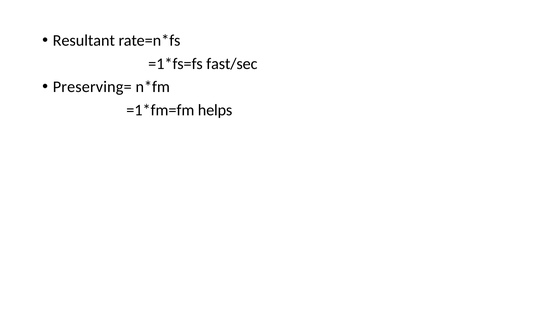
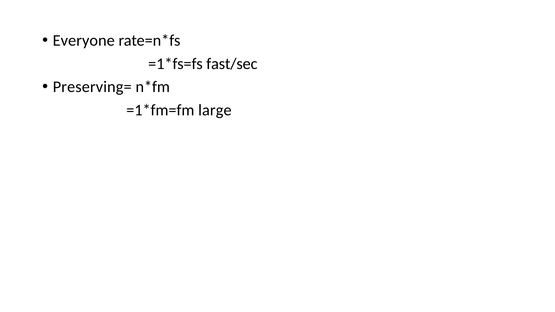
Resultant: Resultant -> Everyone
helps: helps -> large
